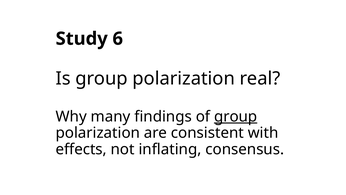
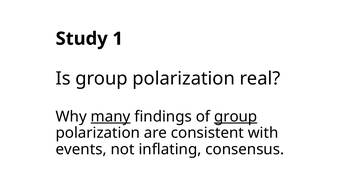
6: 6 -> 1
many underline: none -> present
effects: effects -> events
